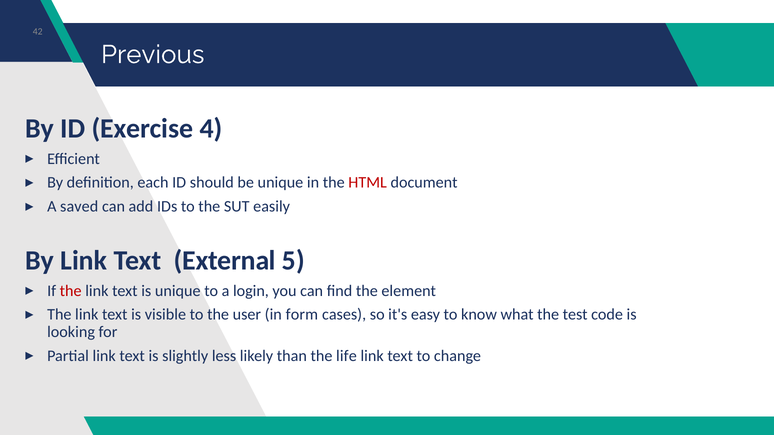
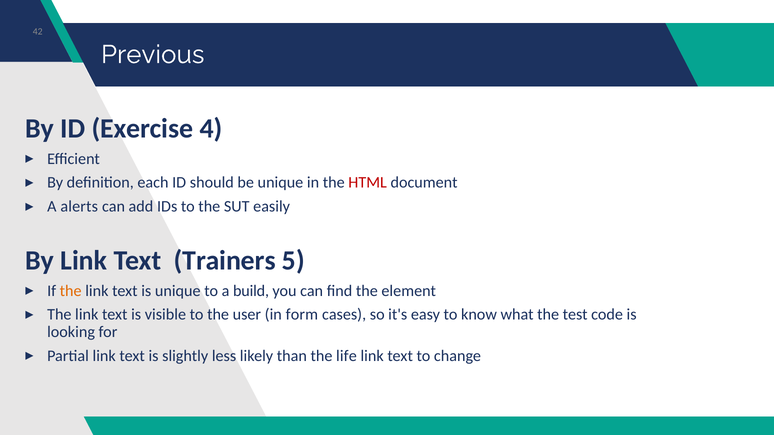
saved: saved -> alerts
External: External -> Trainers
the at (71, 291) colour: red -> orange
login: login -> build
